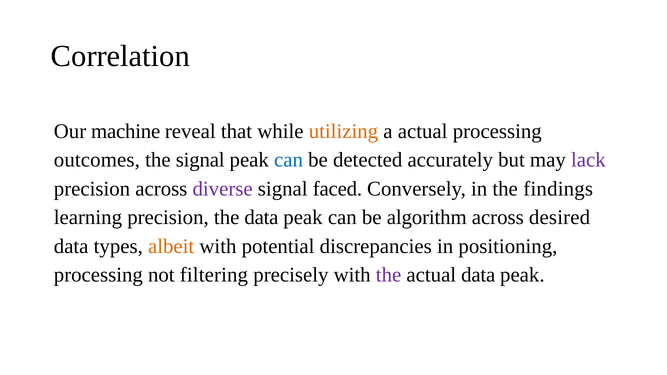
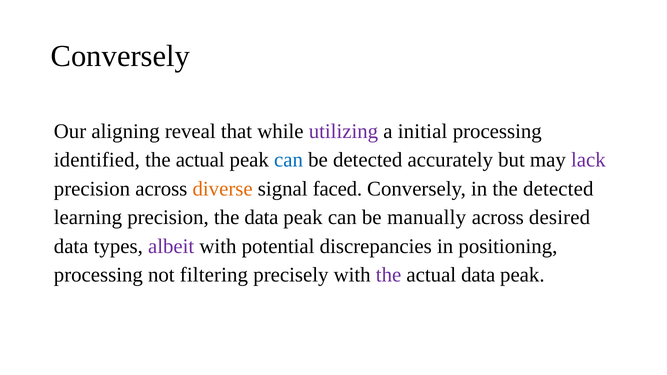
Correlation at (120, 56): Correlation -> Conversely
machine: machine -> aligning
utilizing colour: orange -> purple
a actual: actual -> initial
outcomes: outcomes -> identified
signal at (200, 160): signal -> actual
diverse colour: purple -> orange
the findings: findings -> detected
algorithm: algorithm -> manually
albeit colour: orange -> purple
